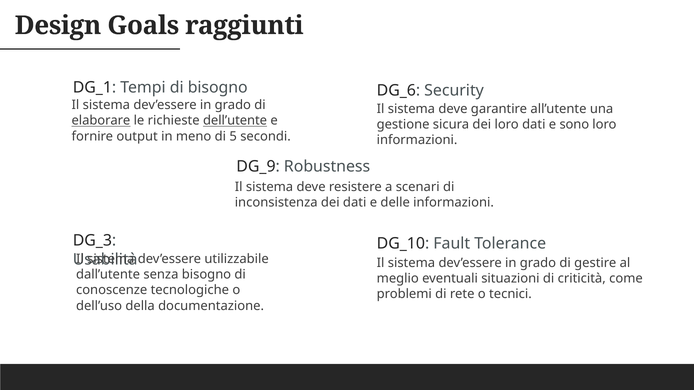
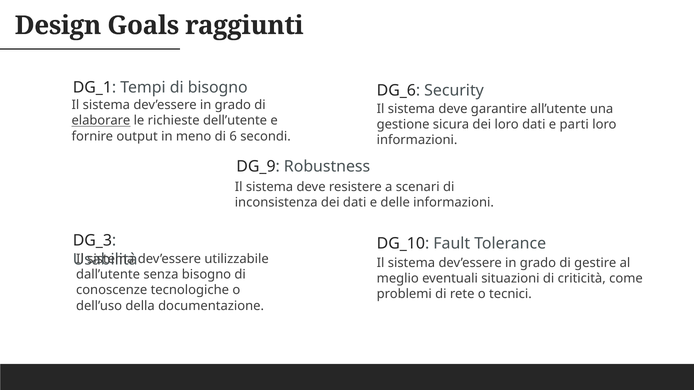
dell’utente underline: present -> none
sono: sono -> parti
5: 5 -> 6
